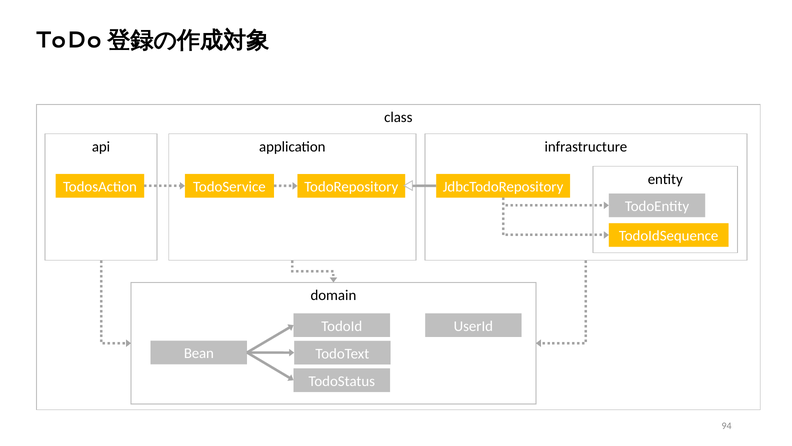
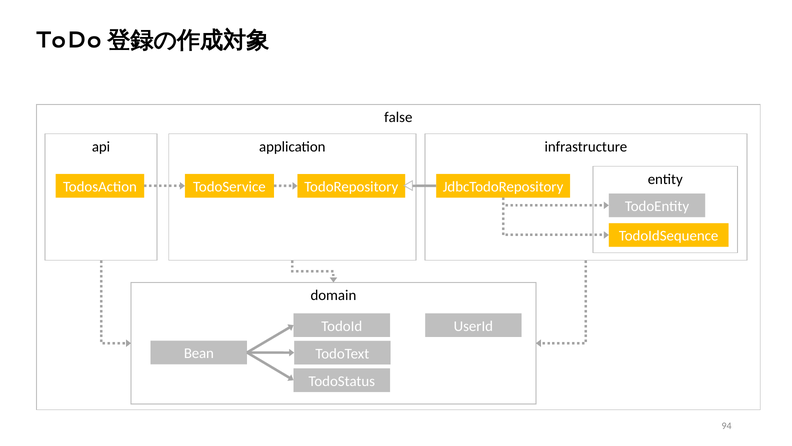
class: class -> false
